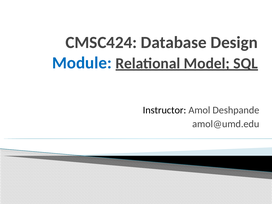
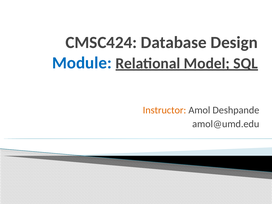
Instructor colour: black -> orange
